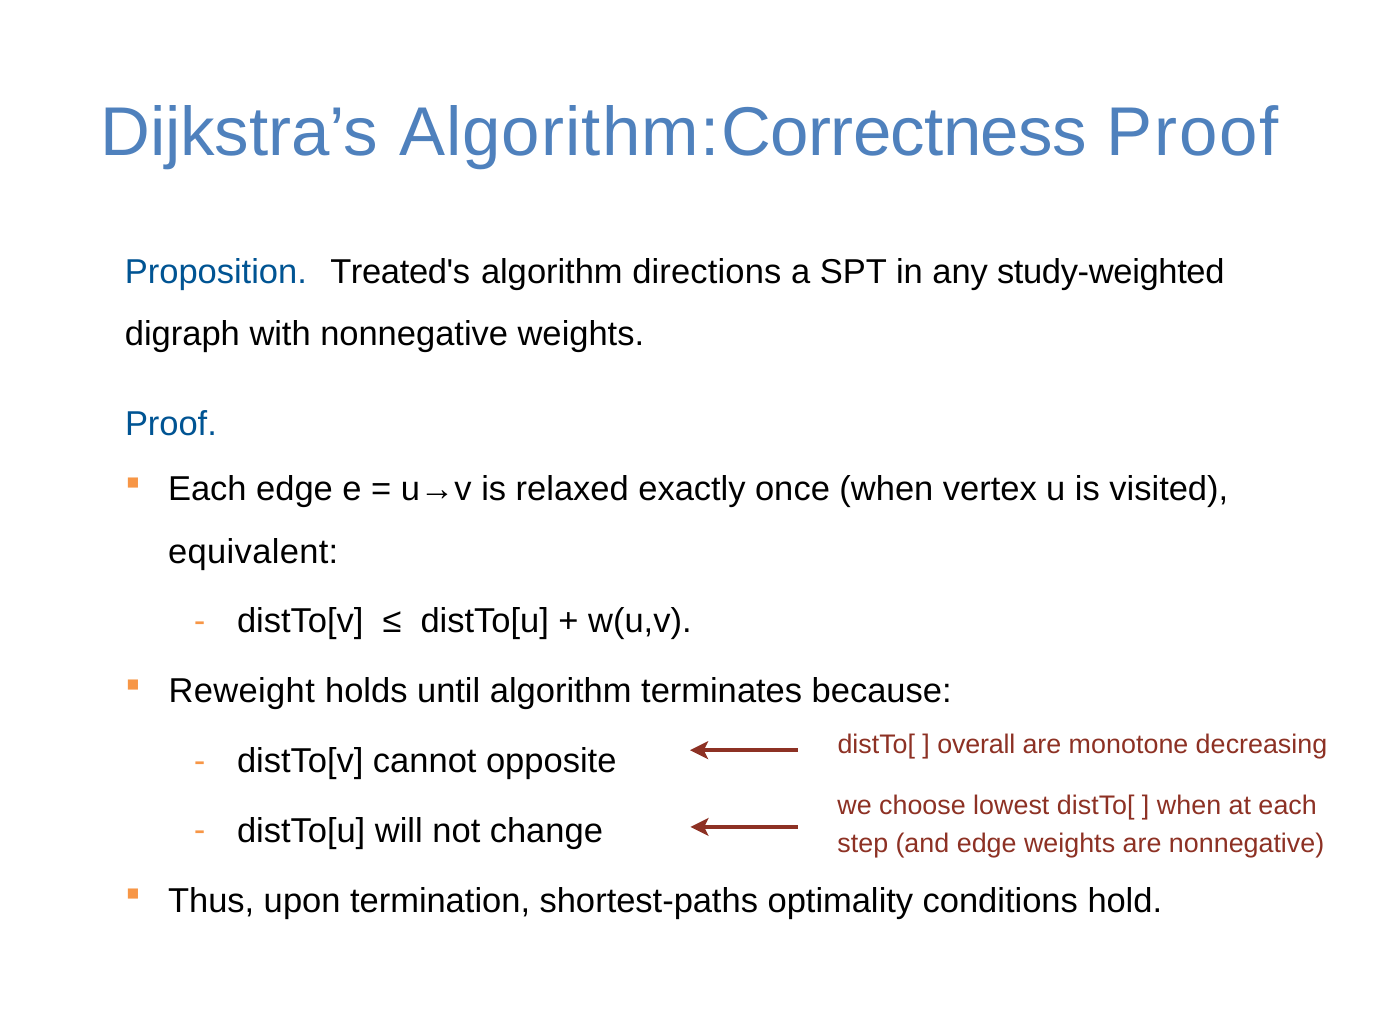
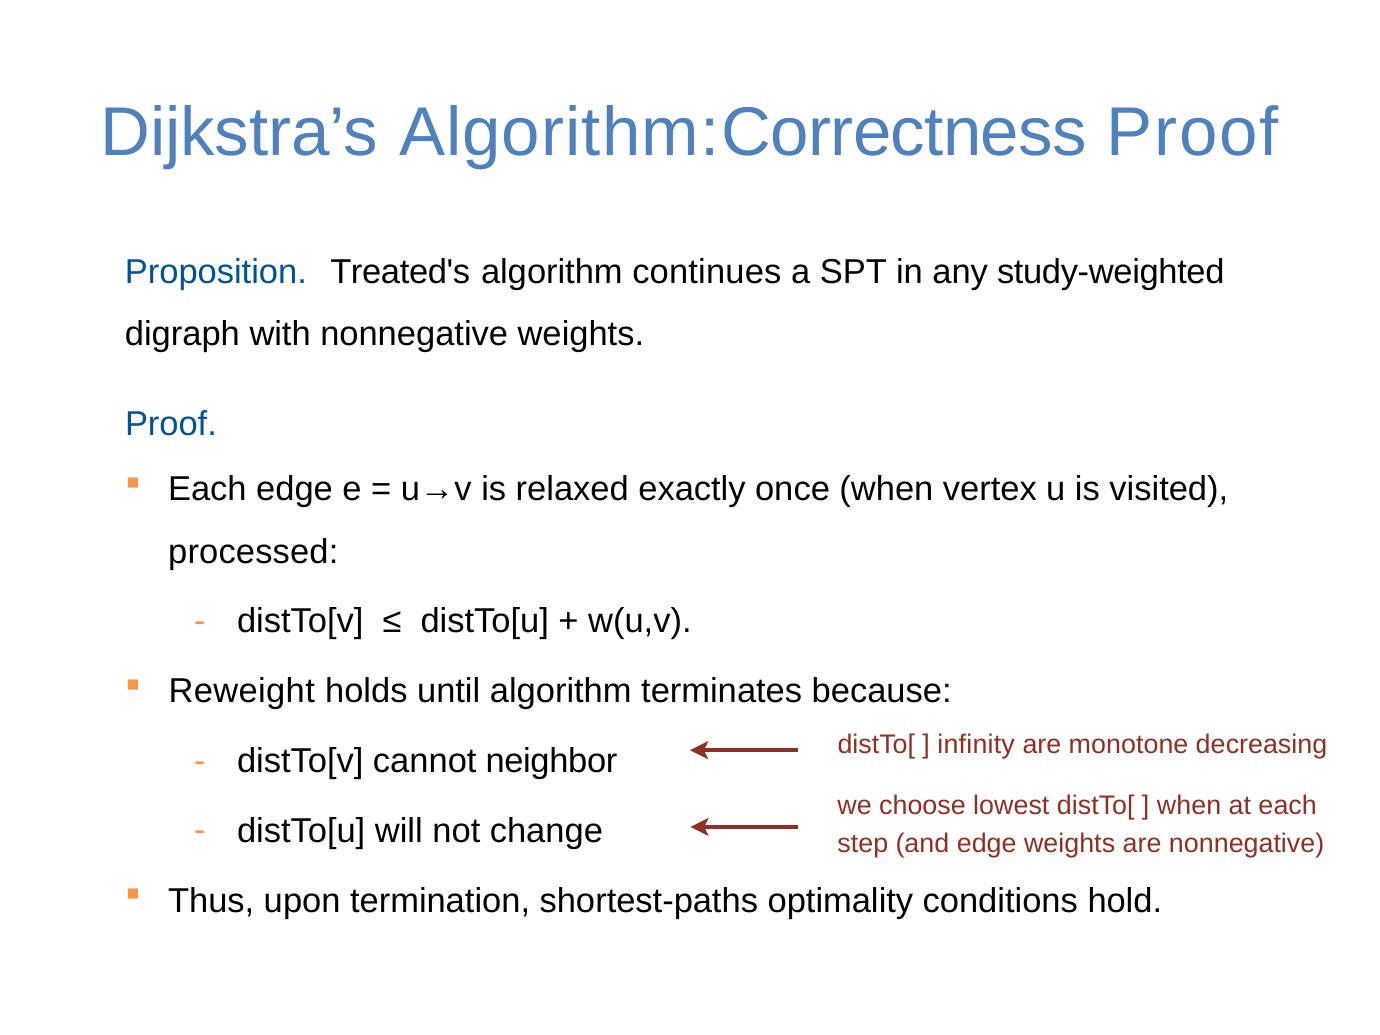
directions: directions -> continues
equivalent: equivalent -> processed
overall: overall -> infinity
opposite: opposite -> neighbor
